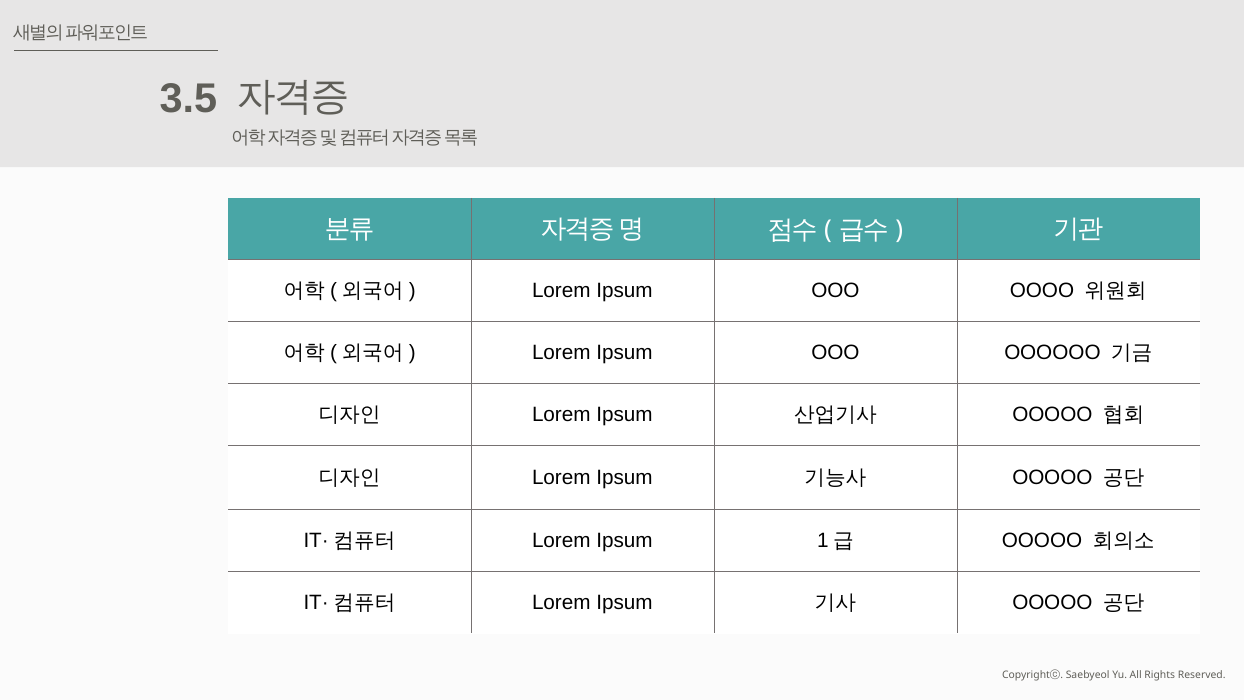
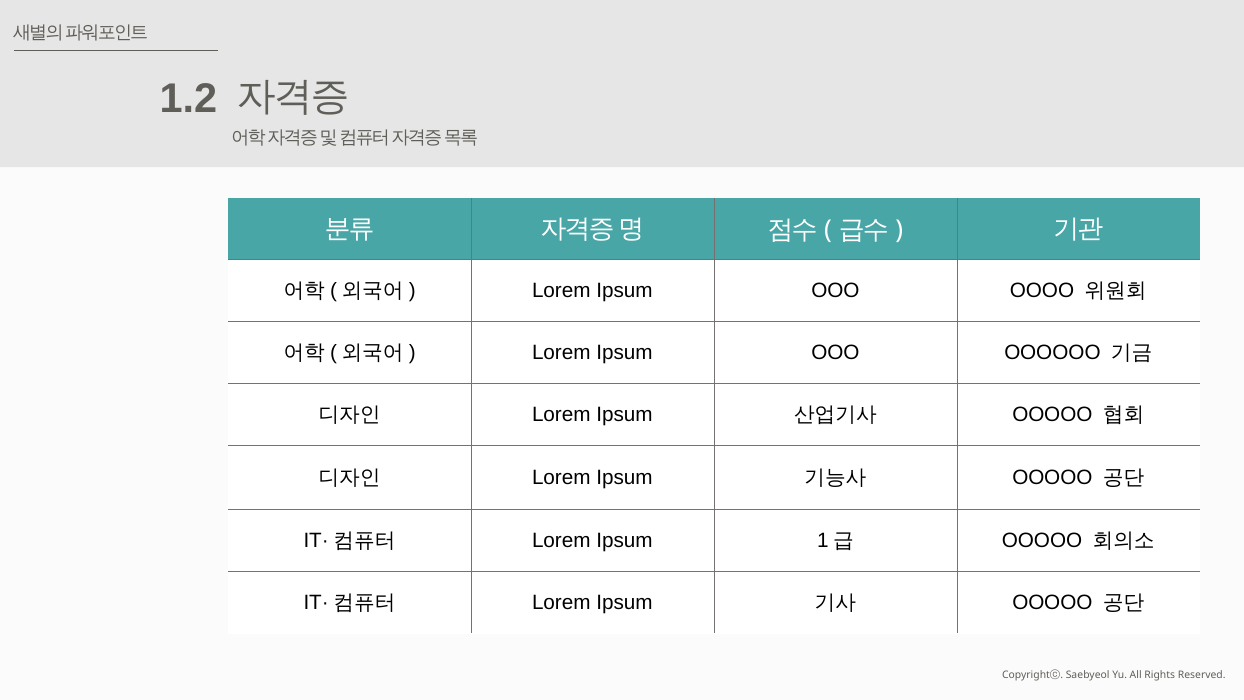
3.5: 3.5 -> 1.2
